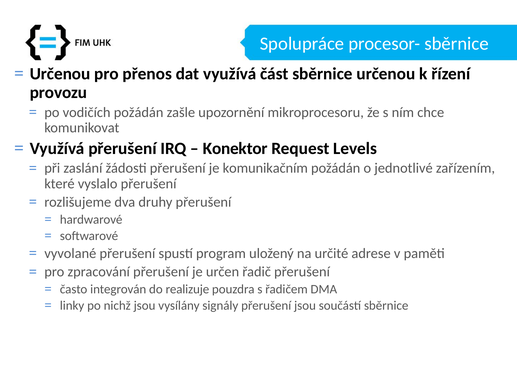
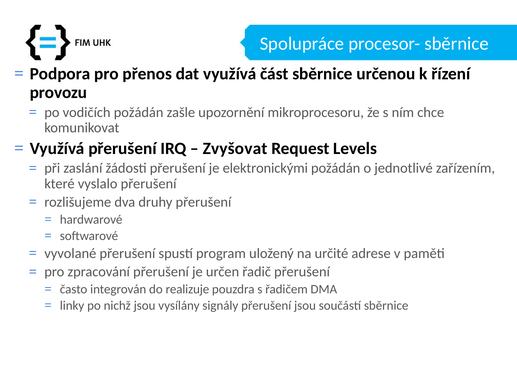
Určenou at (60, 74): Určenou -> Podpora
Konektor: Konektor -> Zvyšovat
komunikačním: komunikačním -> elektronickými
